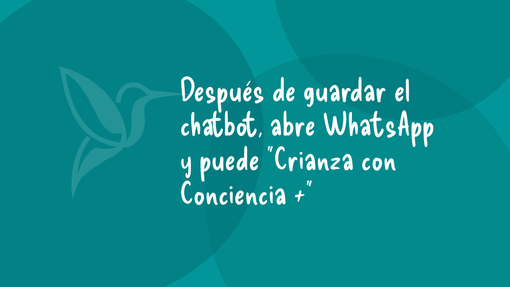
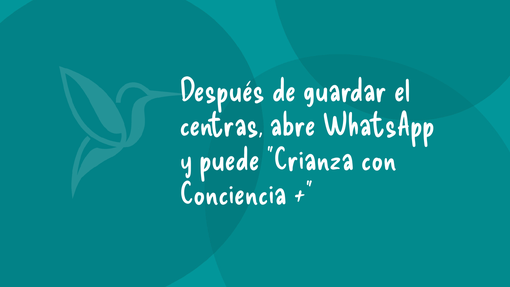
chatbot: chatbot -> centras
